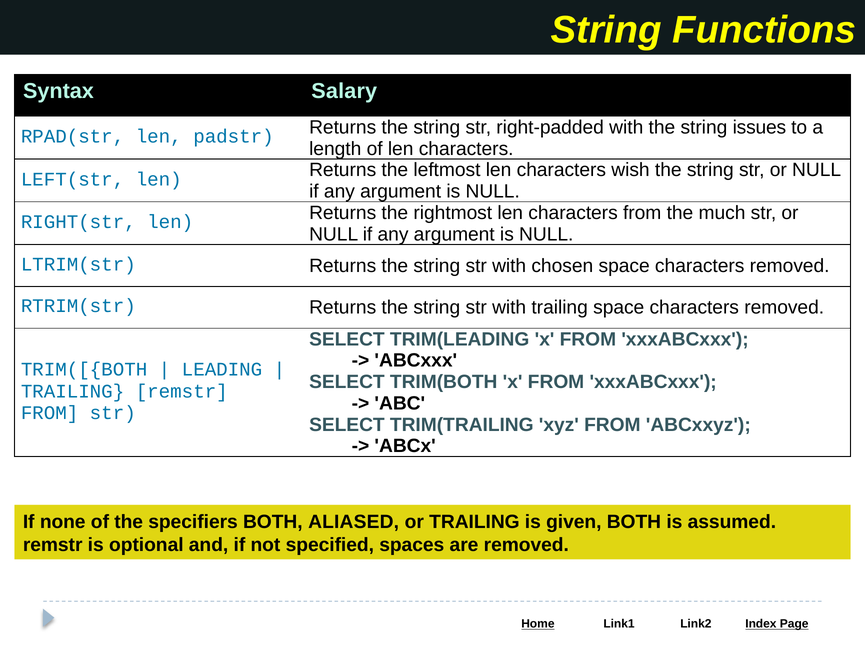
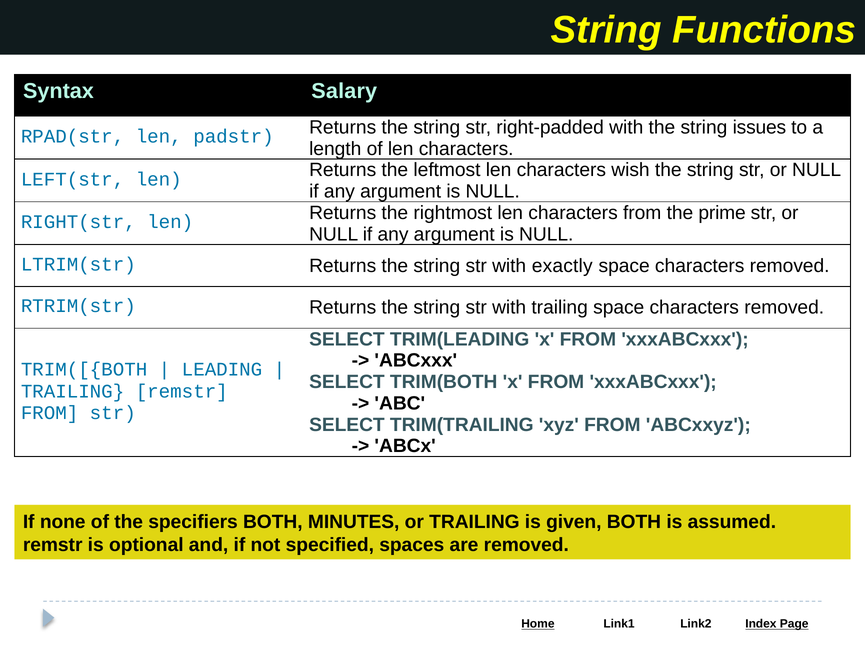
much: much -> prime
chosen: chosen -> exactly
ALIASED: ALIASED -> MINUTES
